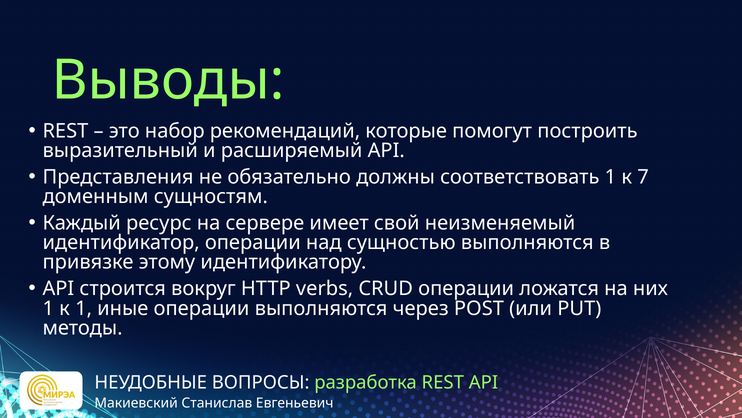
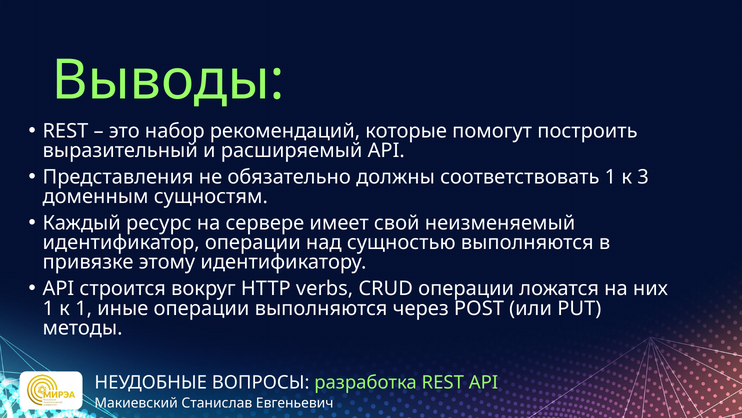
7: 7 -> 3
